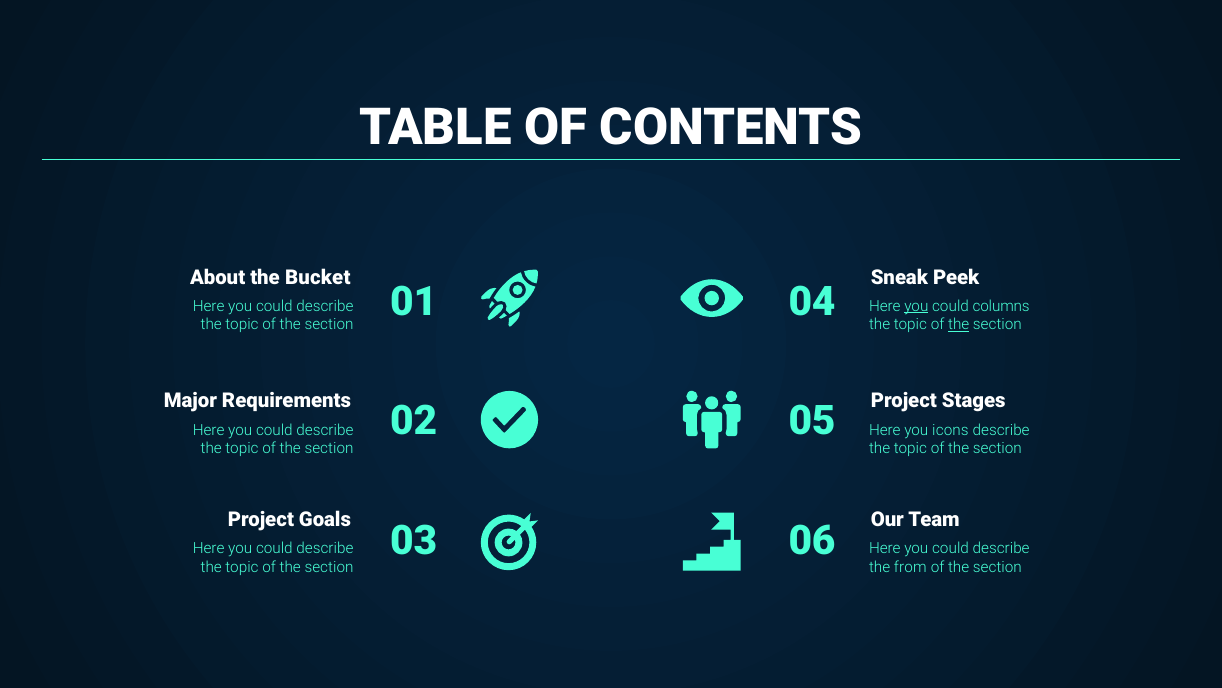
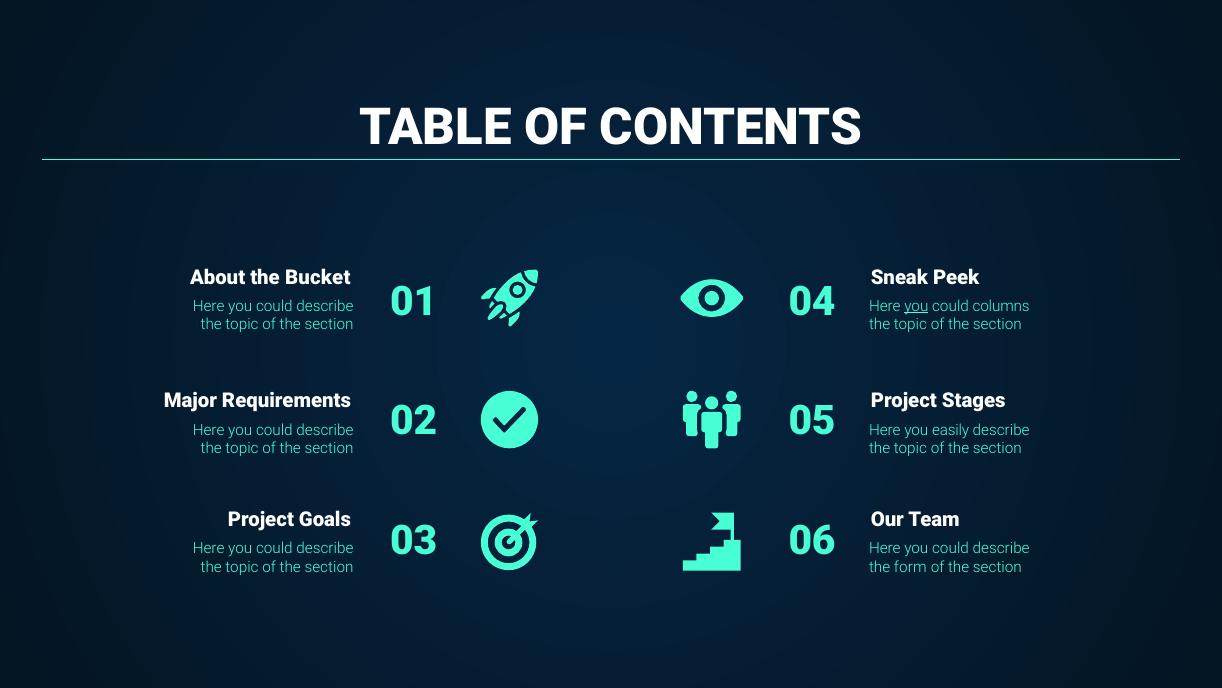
the at (959, 324) underline: present -> none
icons: icons -> easily
from: from -> form
